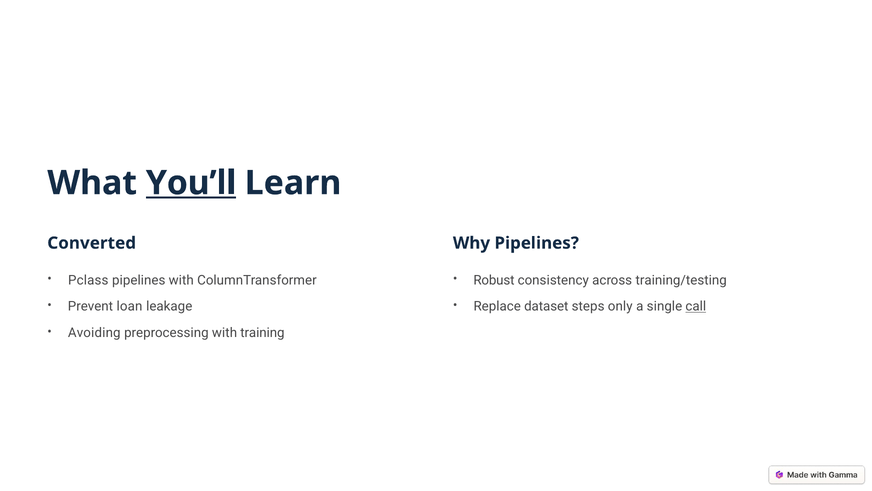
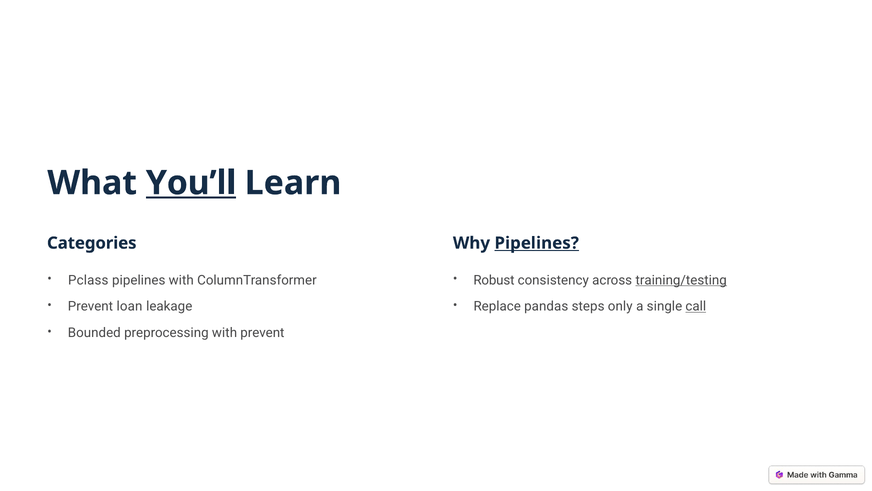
Converted: Converted -> Categories
Pipelines at (537, 243) underline: none -> present
training/testing underline: none -> present
dataset: dataset -> pandas
Avoiding: Avoiding -> Bounded
with training: training -> prevent
